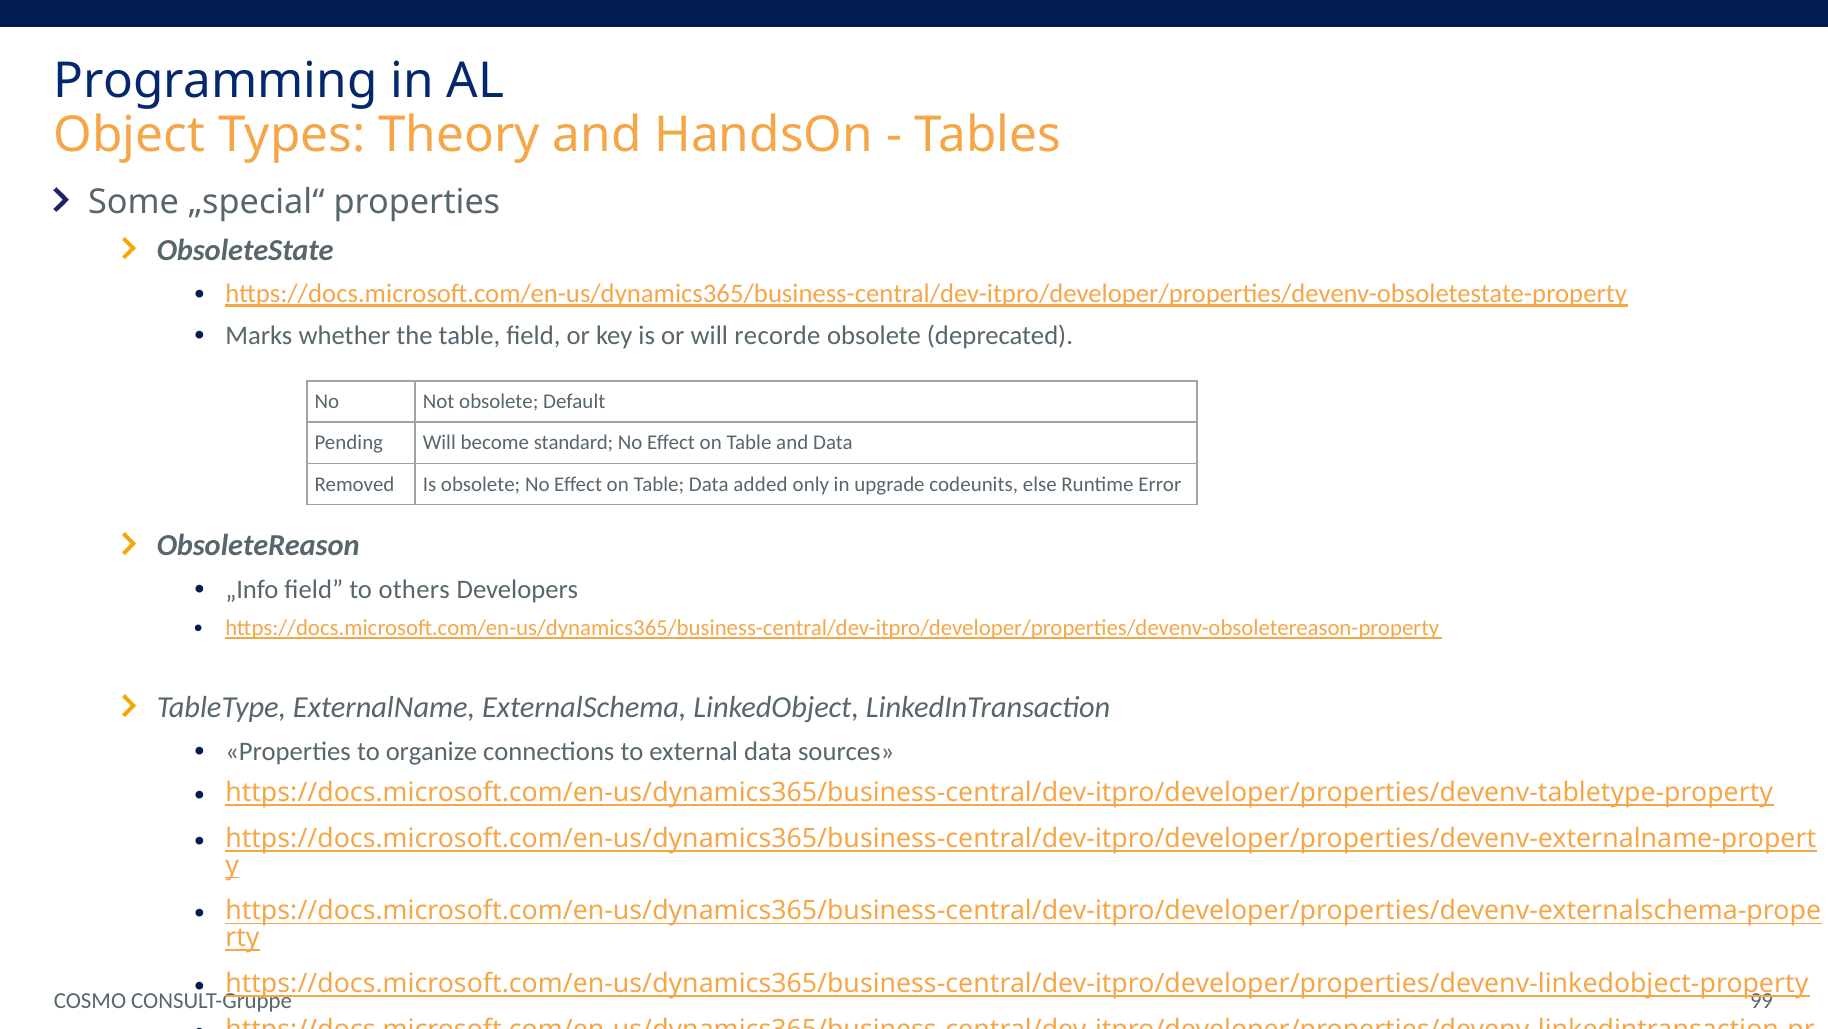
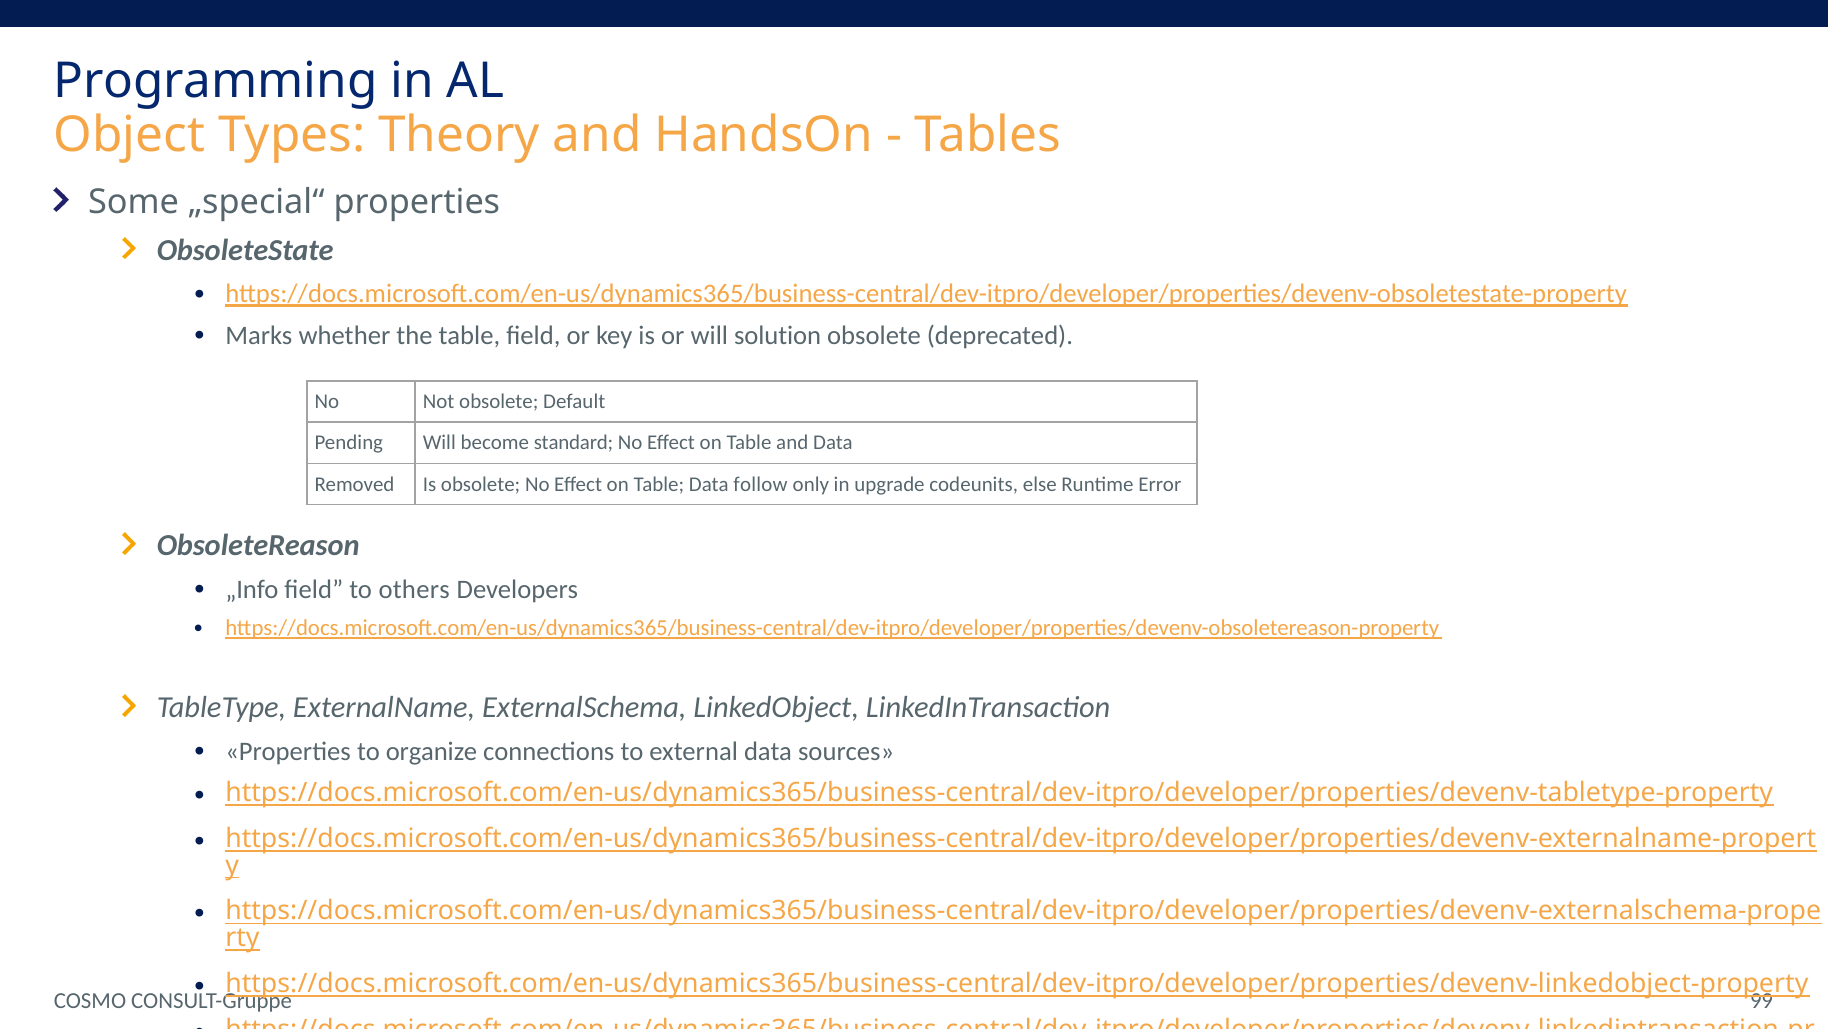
recorde: recorde -> solution
added: added -> follow
